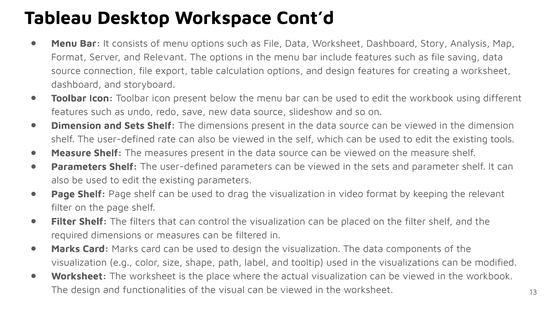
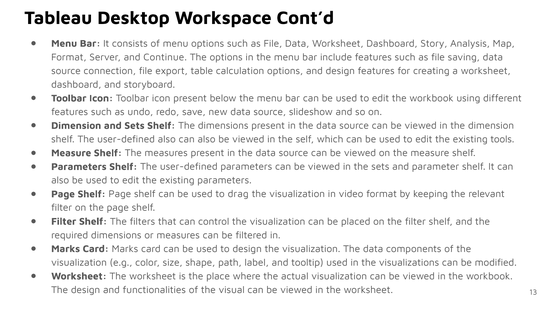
and Relevant: Relevant -> Continue
user-defined rate: rate -> also
